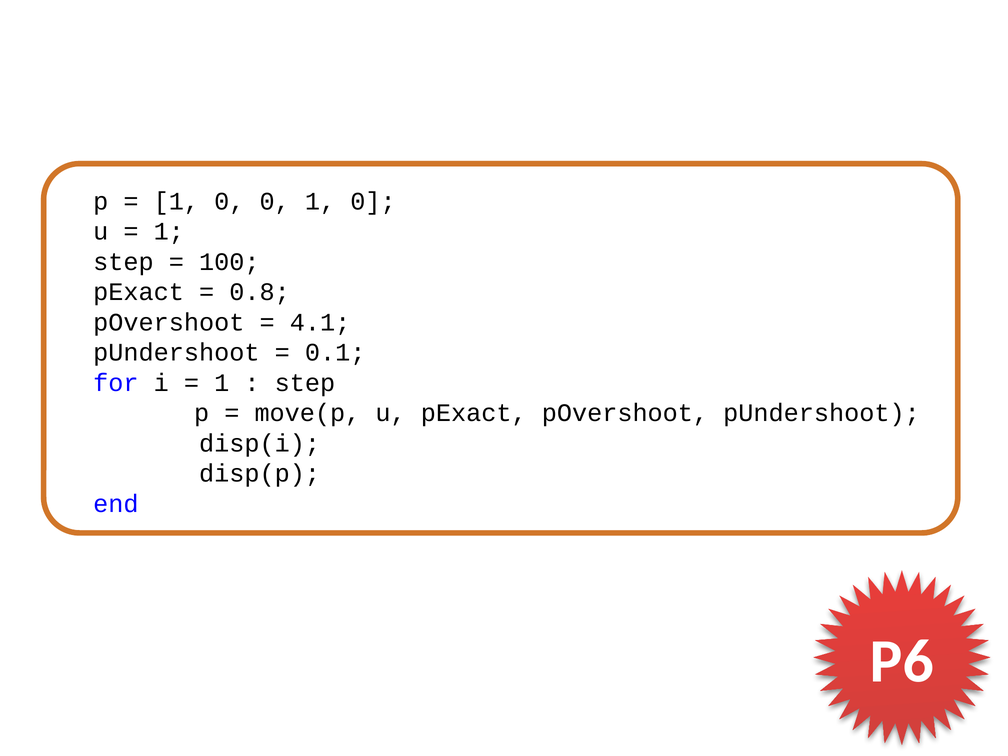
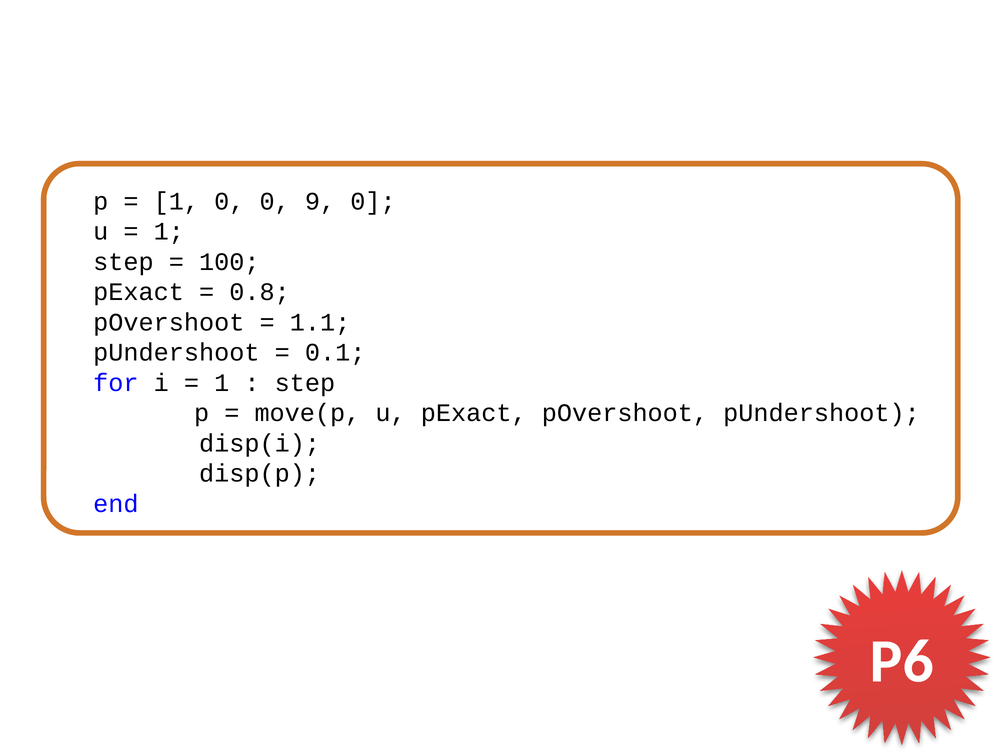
0 1: 1 -> 9
4.1: 4.1 -> 1.1
